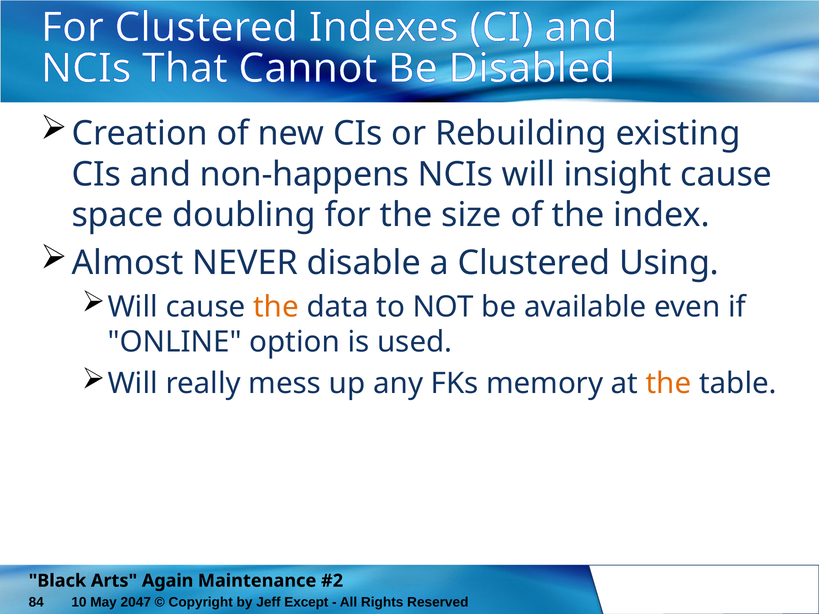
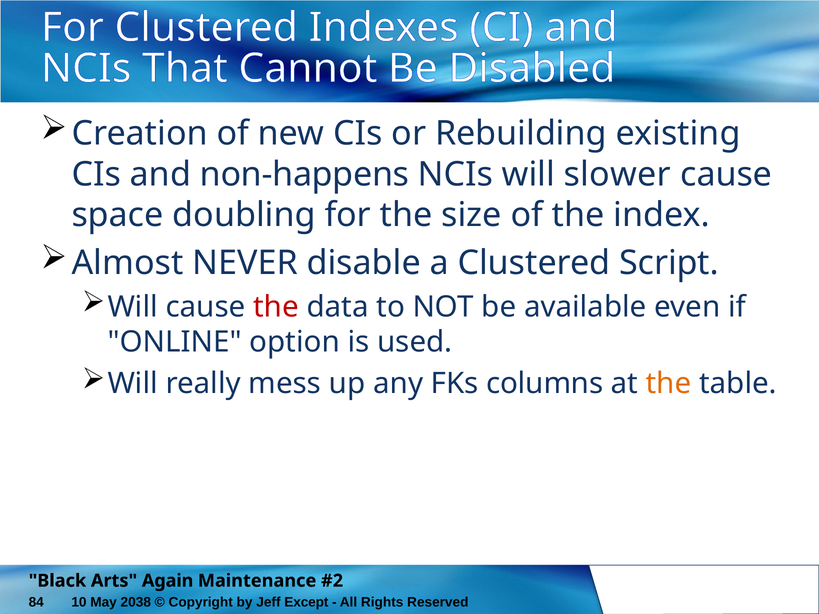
insight: insight -> slower
Using: Using -> Script
the at (276, 307) colour: orange -> red
memory: memory -> columns
2047: 2047 -> 2038
